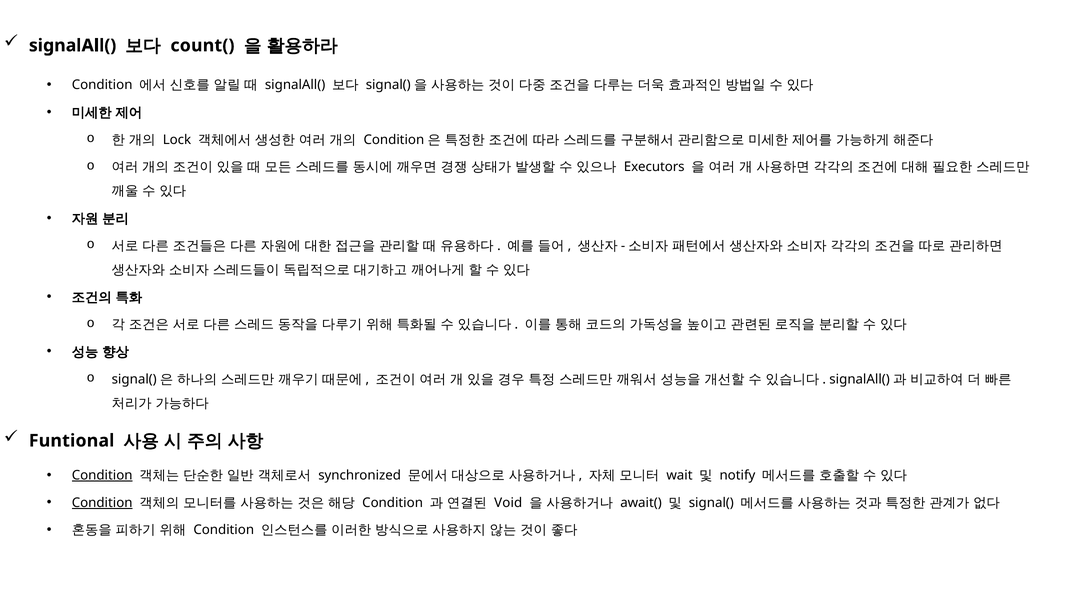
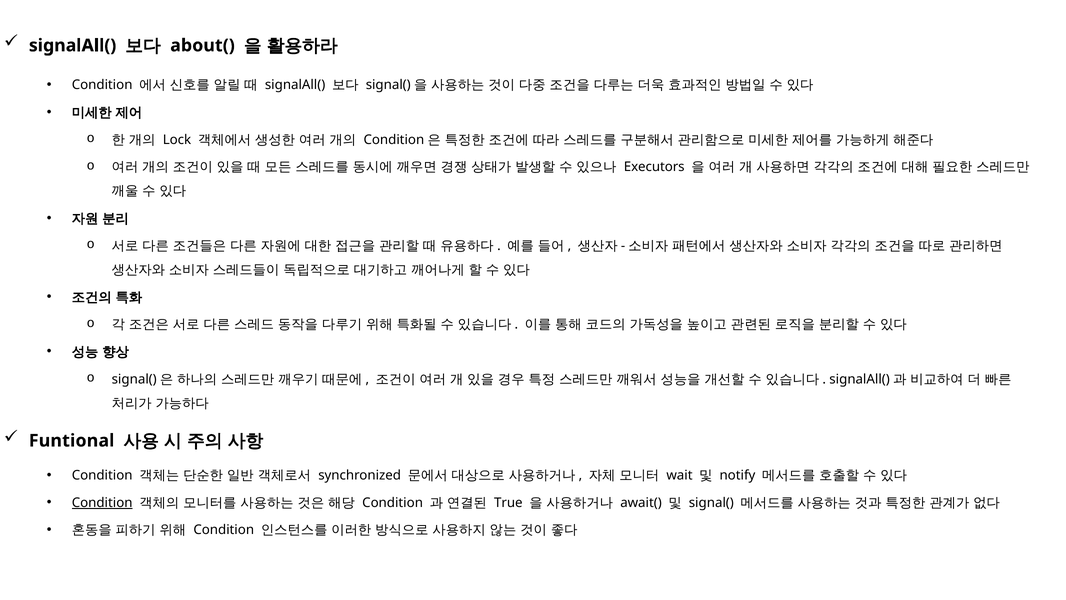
count(: count( -> about(
Condition at (102, 475) underline: present -> none
Void: Void -> True
